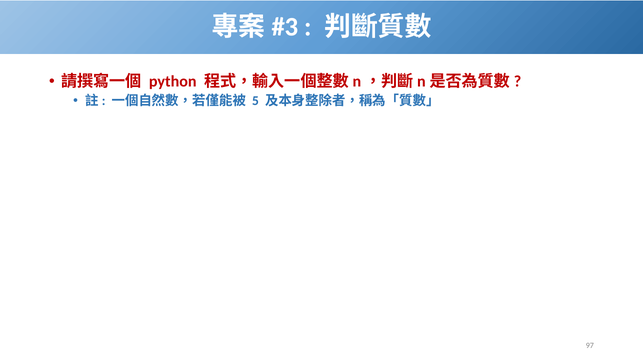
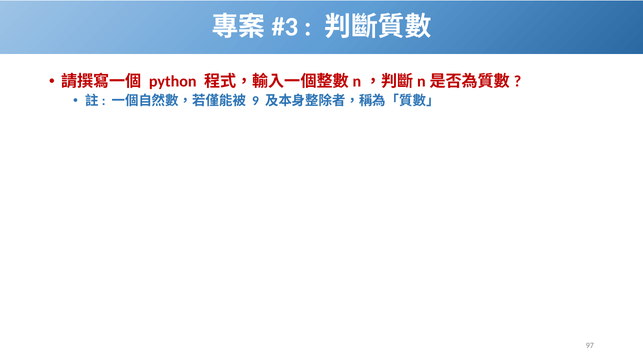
5: 5 -> 9
